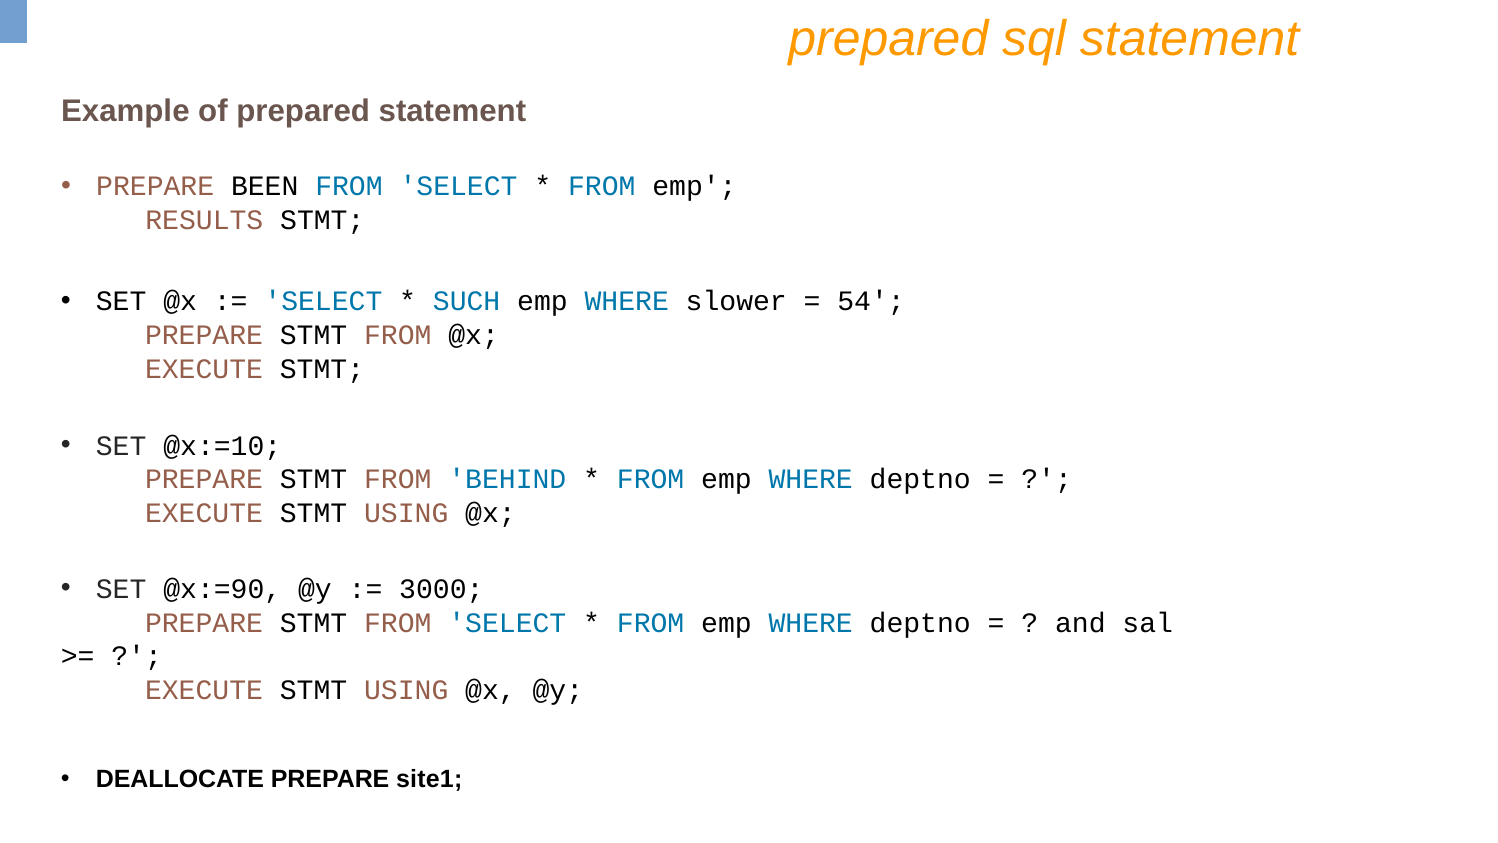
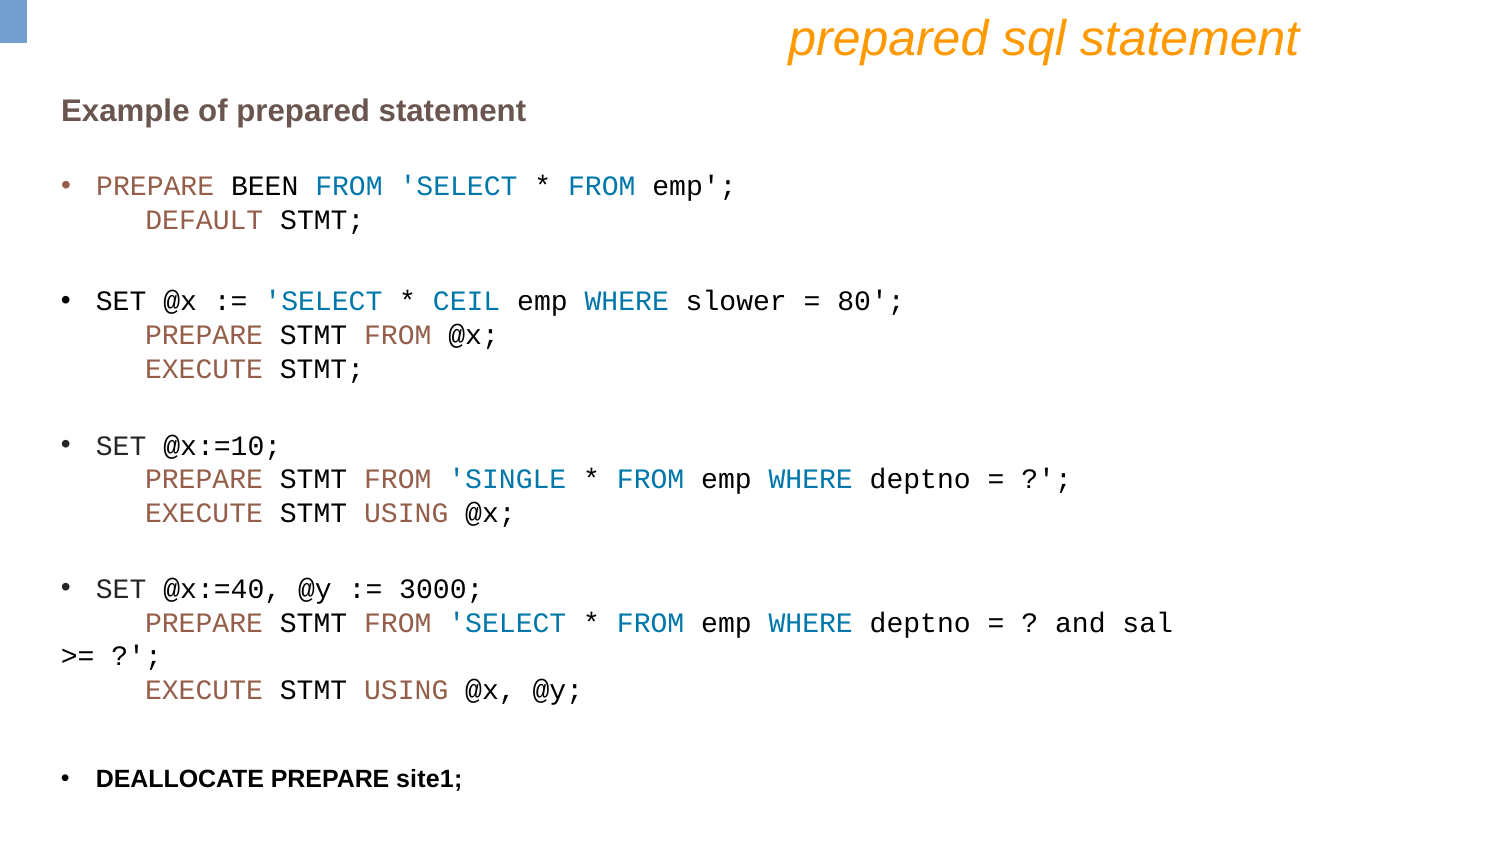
RESULTS: RESULTS -> DEFAULT
SUCH: SUCH -> CEIL
54: 54 -> 80
BEHIND: BEHIND -> SINGLE
@x:=90: @x:=90 -> @x:=40
